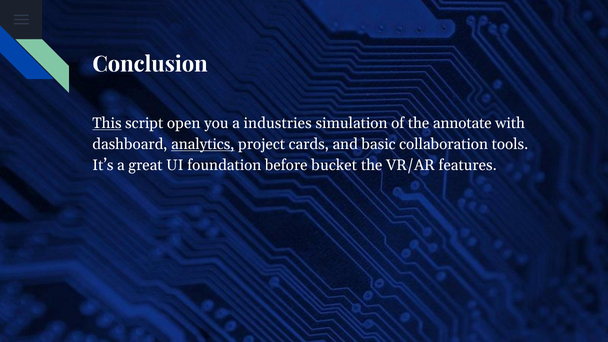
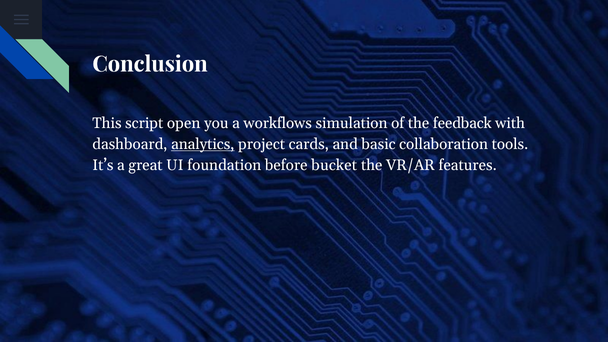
This underline: present -> none
industries: industries -> workflows
annotate: annotate -> feedback
